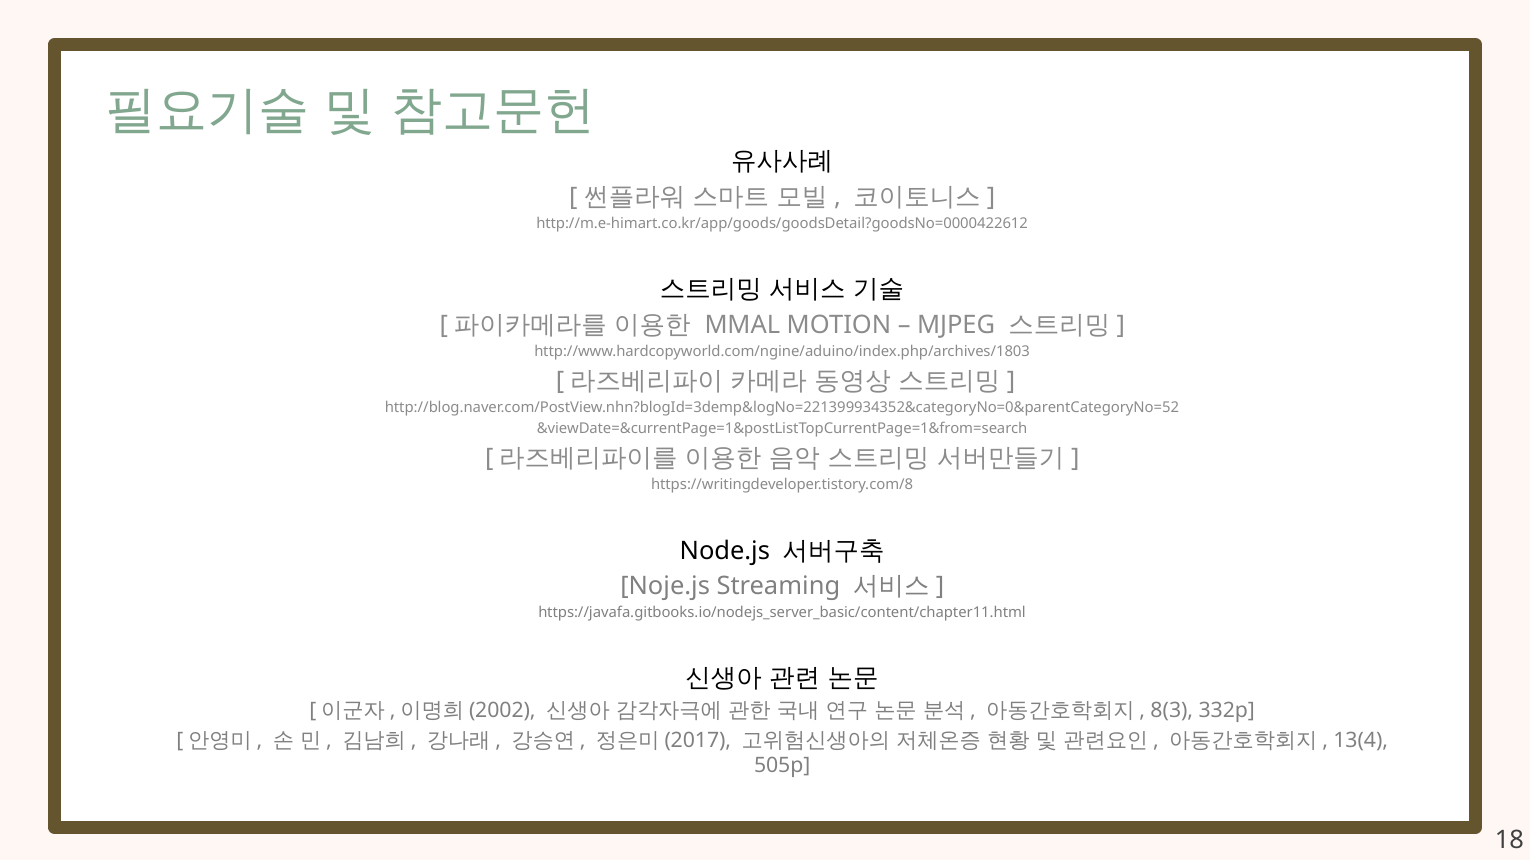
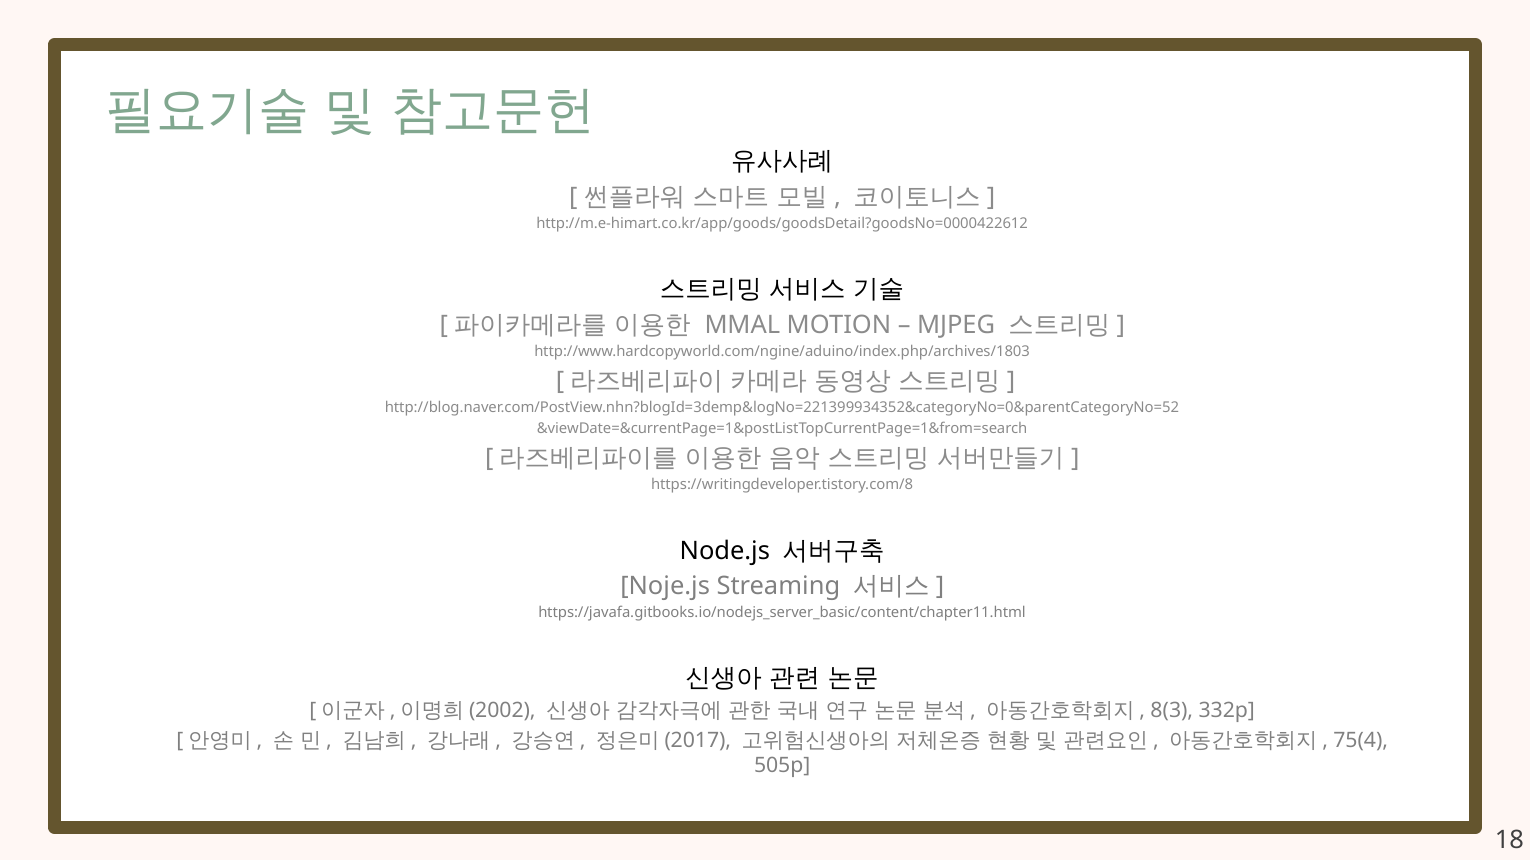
13(4: 13(4 -> 75(4
